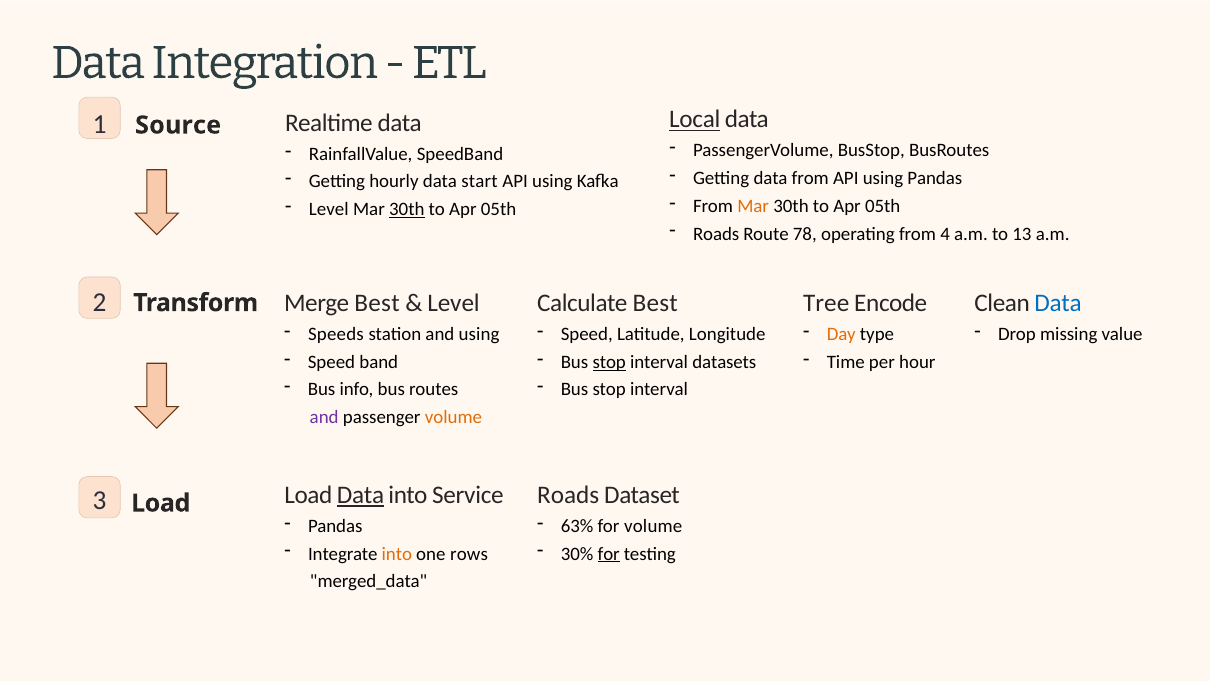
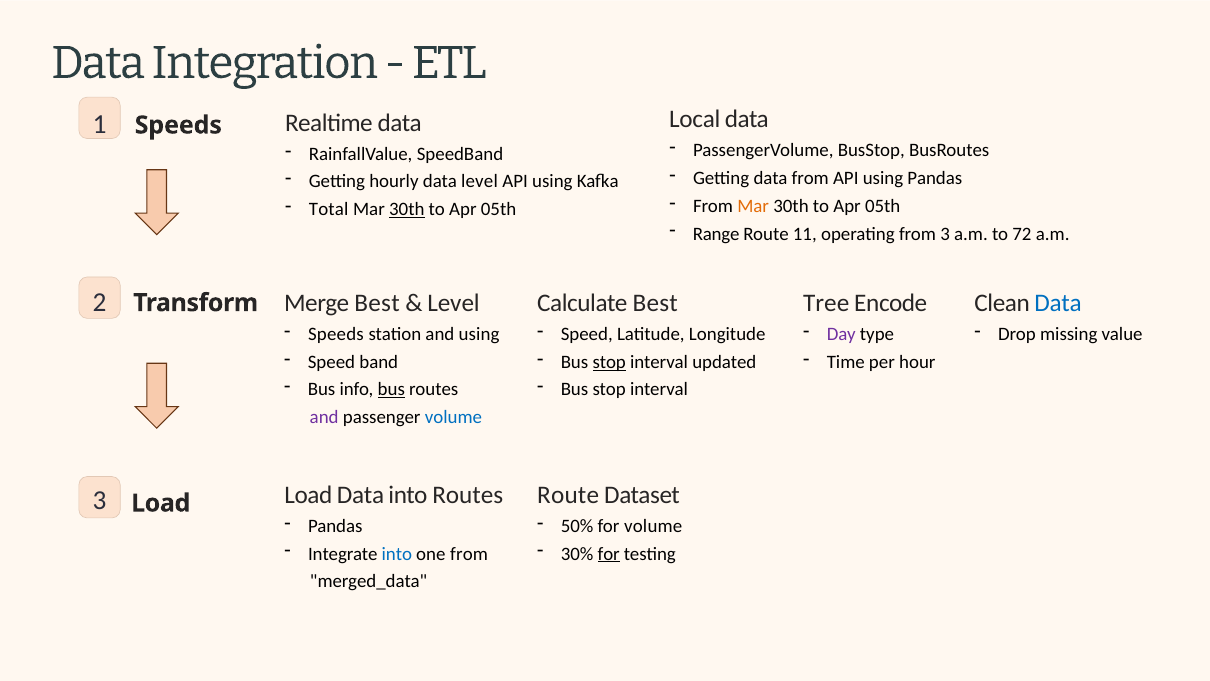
Local underline: present -> none
Source at (178, 125): Source -> Speeds
data start: start -> level
Level at (329, 209): Level -> Total
Roads at (716, 234): Roads -> Range
78: 78 -> 11
from 4: 4 -> 3
13: 13 -> 72
Day colour: orange -> purple
datasets: datasets -> updated
bus at (391, 389) underline: none -> present
volume at (453, 417) colour: orange -> blue
Data at (360, 495) underline: present -> none
into Service: Service -> Routes
Roads at (568, 495): Roads -> Route
63%: 63% -> 50%
into at (397, 553) colour: orange -> blue
one rows: rows -> from
